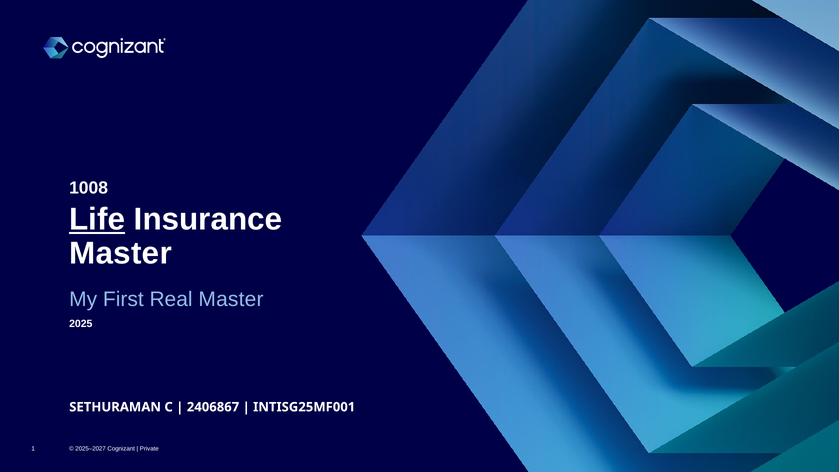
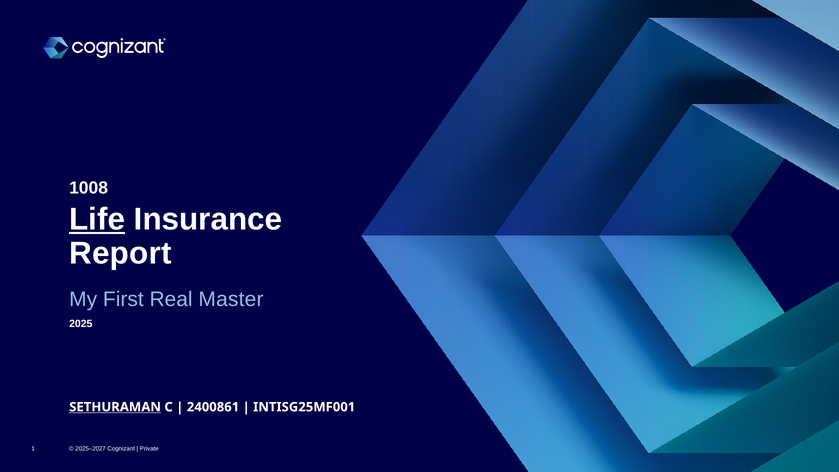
Master at (121, 253): Master -> Report
SETHURAMAN underline: none -> present
2406867: 2406867 -> 2400861
